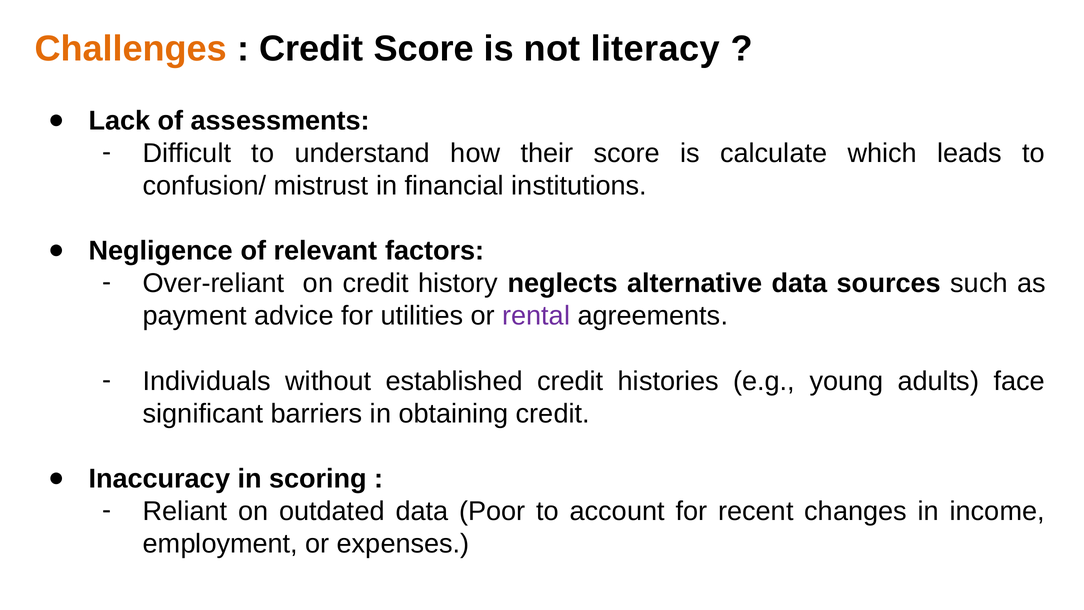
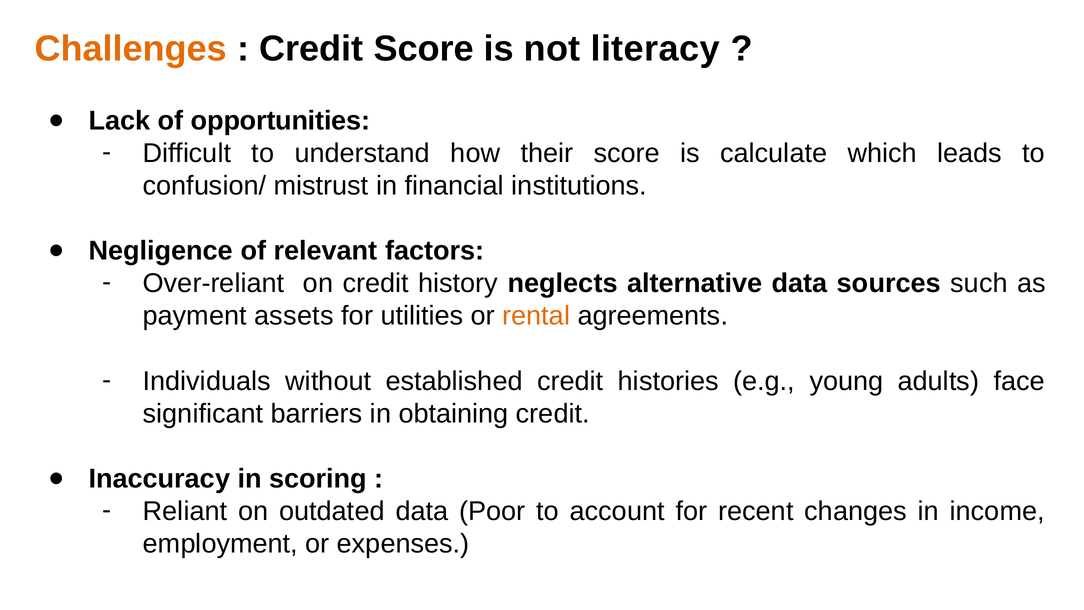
assessments: assessments -> opportunities
advice: advice -> assets
rental colour: purple -> orange
